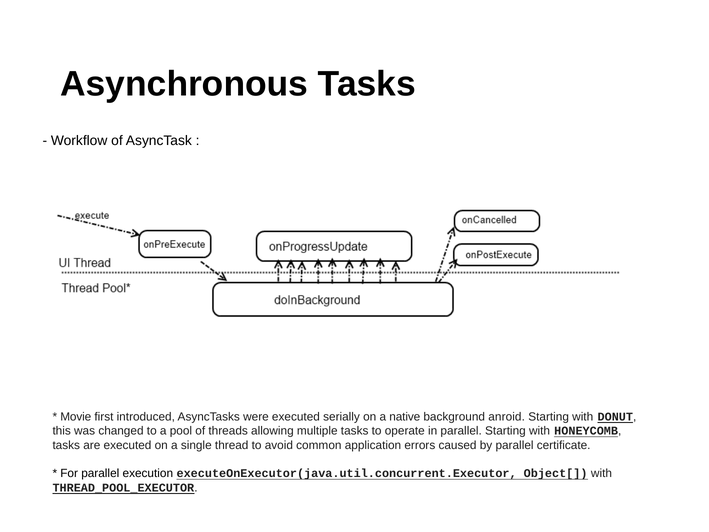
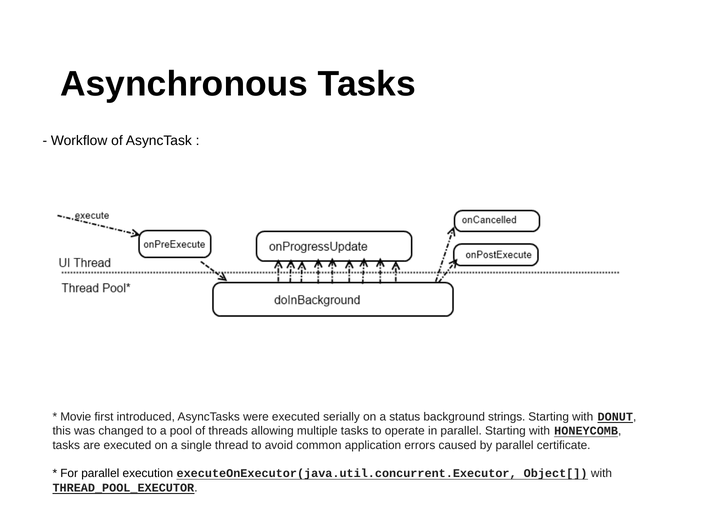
native: native -> status
anroid: anroid -> strings
